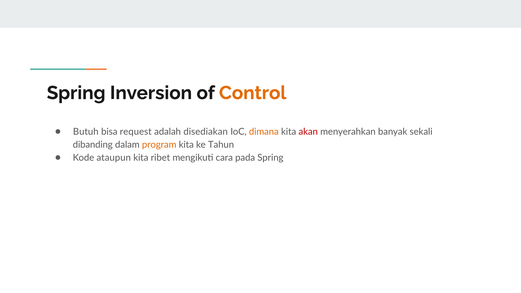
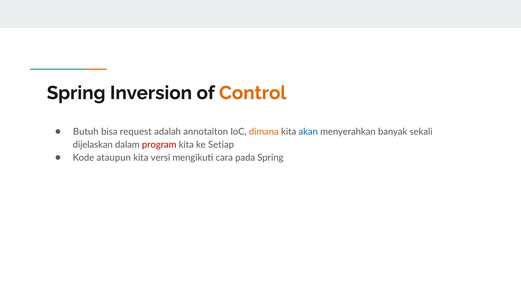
disediakan: disediakan -> annotaiton
akan colour: red -> blue
dibanding: dibanding -> dijelaskan
program colour: orange -> red
Tahun: Tahun -> Setiap
ribet: ribet -> versi
